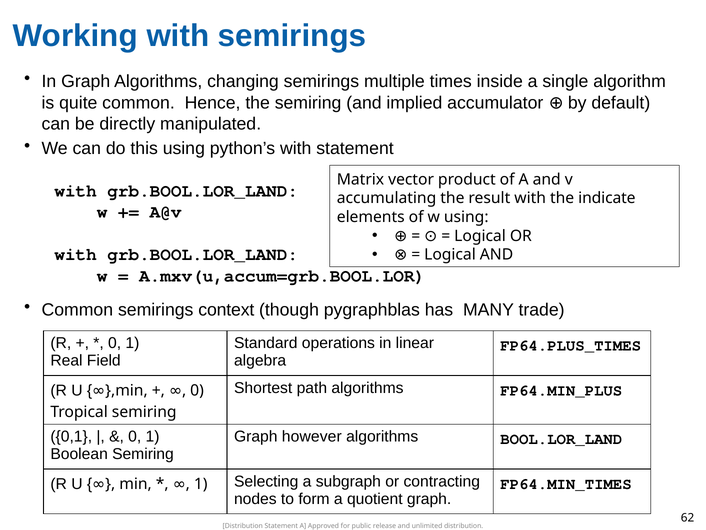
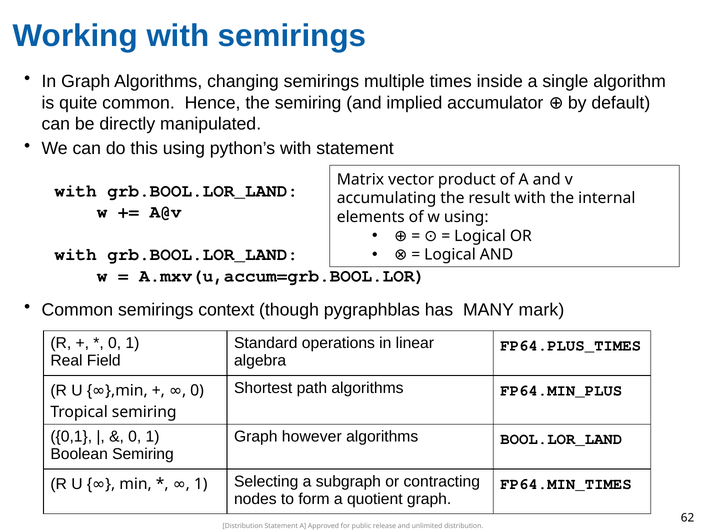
indicate: indicate -> internal
trade: trade -> mark
